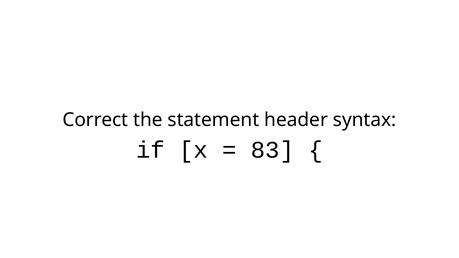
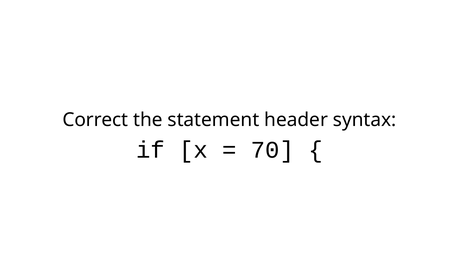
83: 83 -> 70
